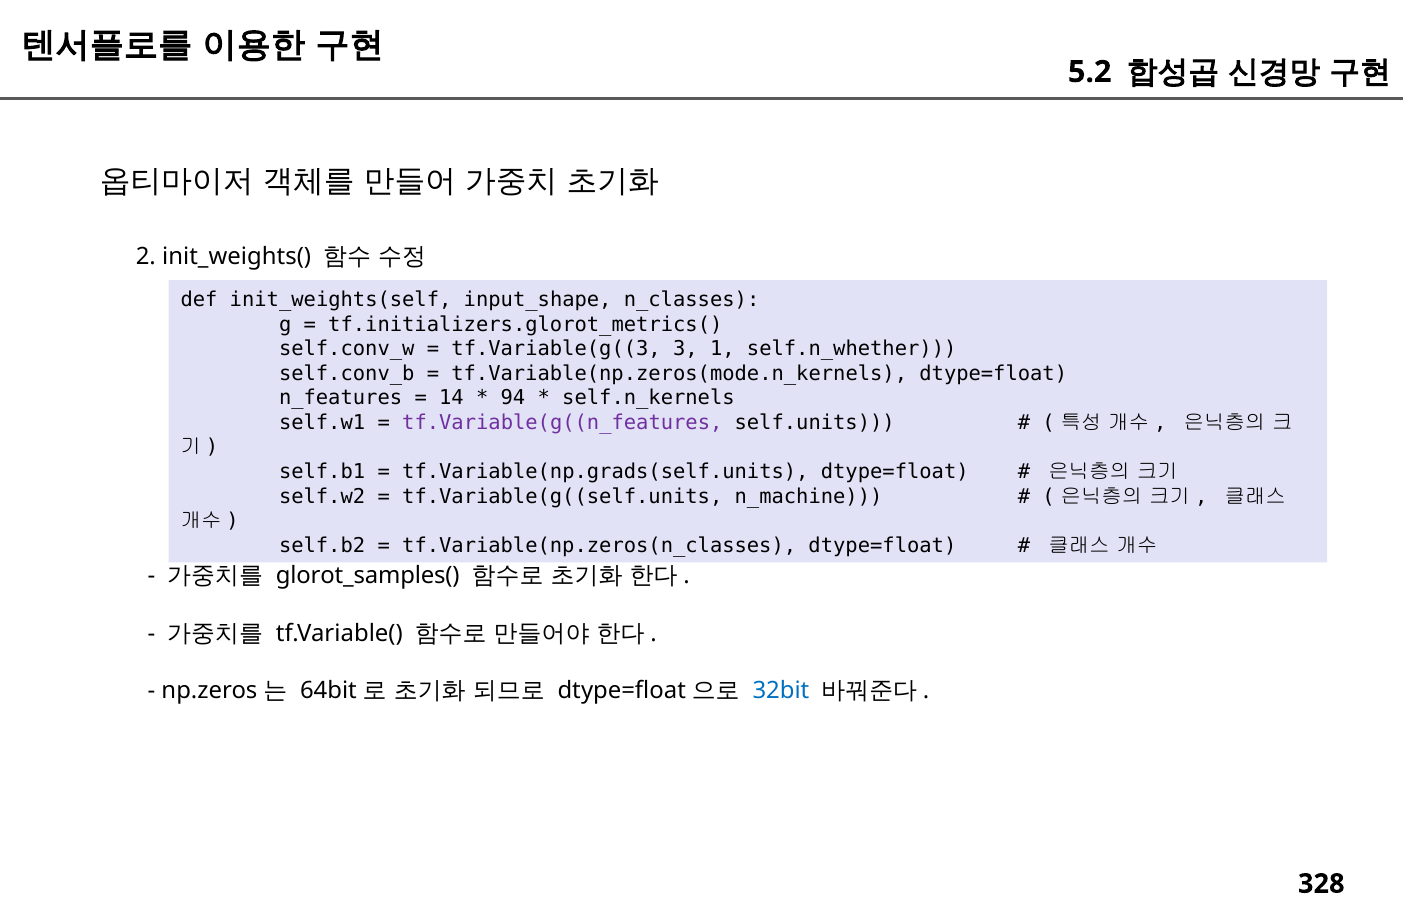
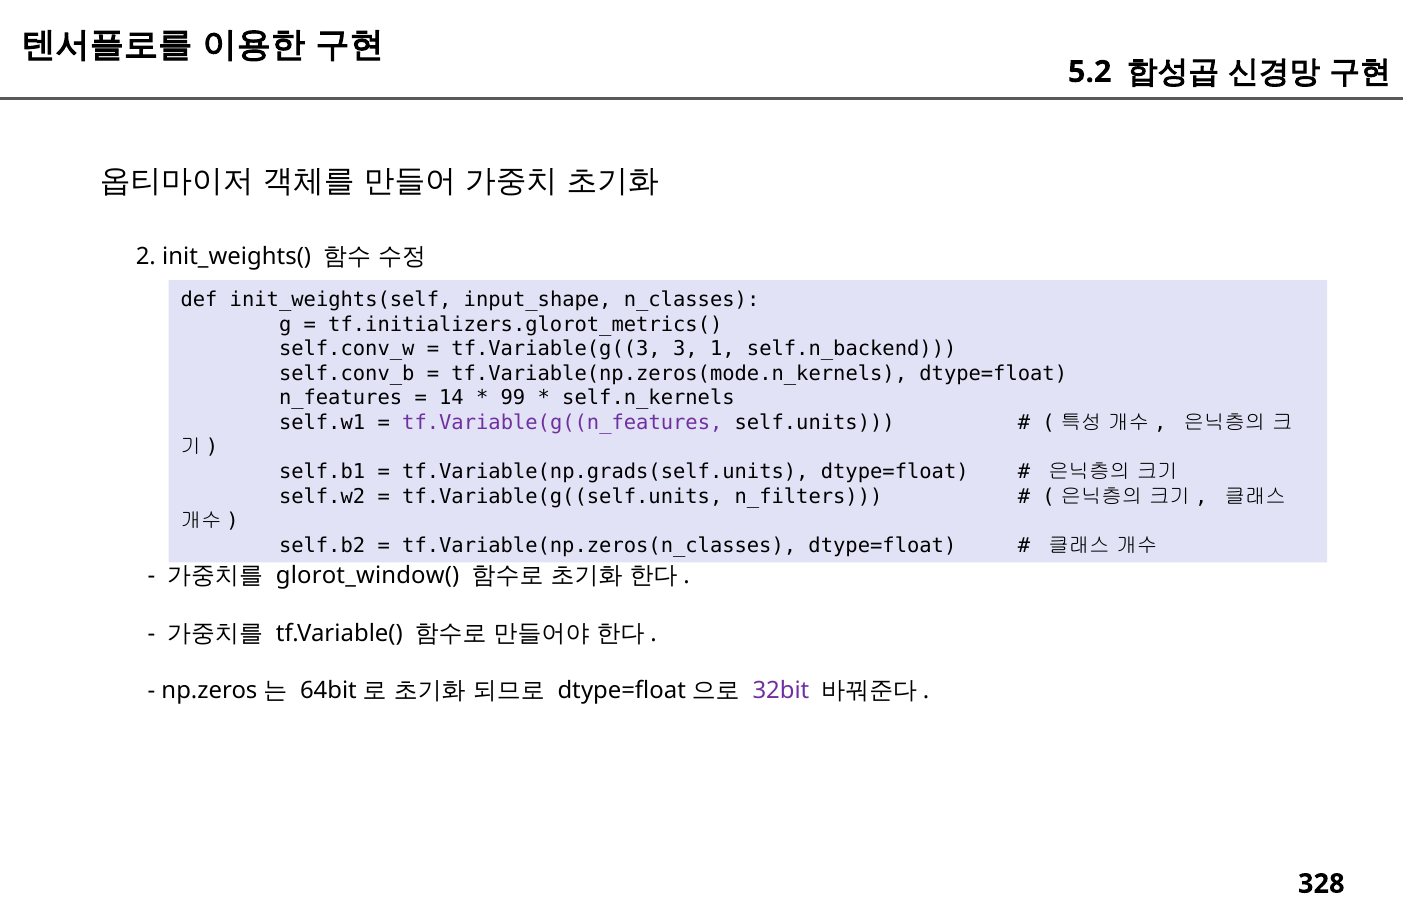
self.n_whether: self.n_whether -> self.n_backend
94: 94 -> 99
n_machine: n_machine -> n_filters
glorot_samples(: glorot_samples( -> glorot_window(
32bit colour: blue -> purple
